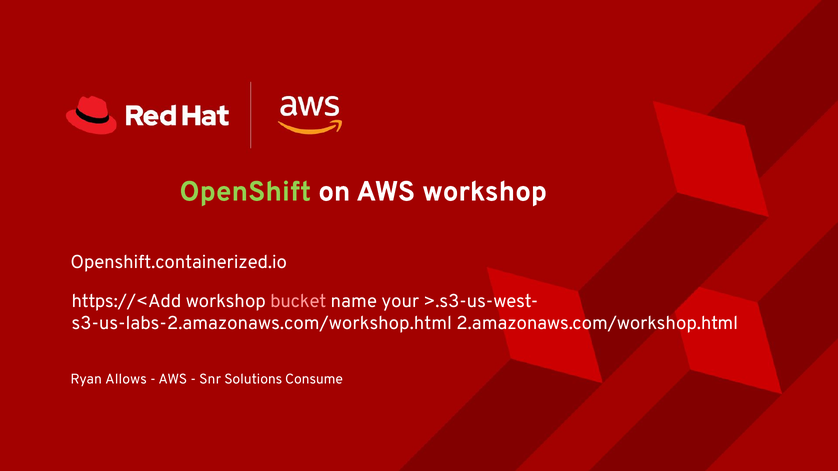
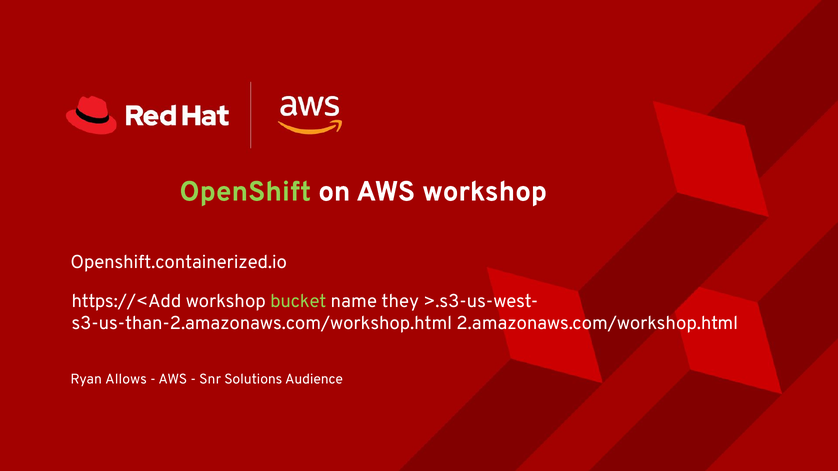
bucket colour: pink -> light green
your: your -> they
s3-us-labs-2.amazonaws.com/workshop.html: s3-us-labs-2.amazonaws.com/workshop.html -> s3-us-than-2.amazonaws.com/workshop.html
Consume: Consume -> Audience
